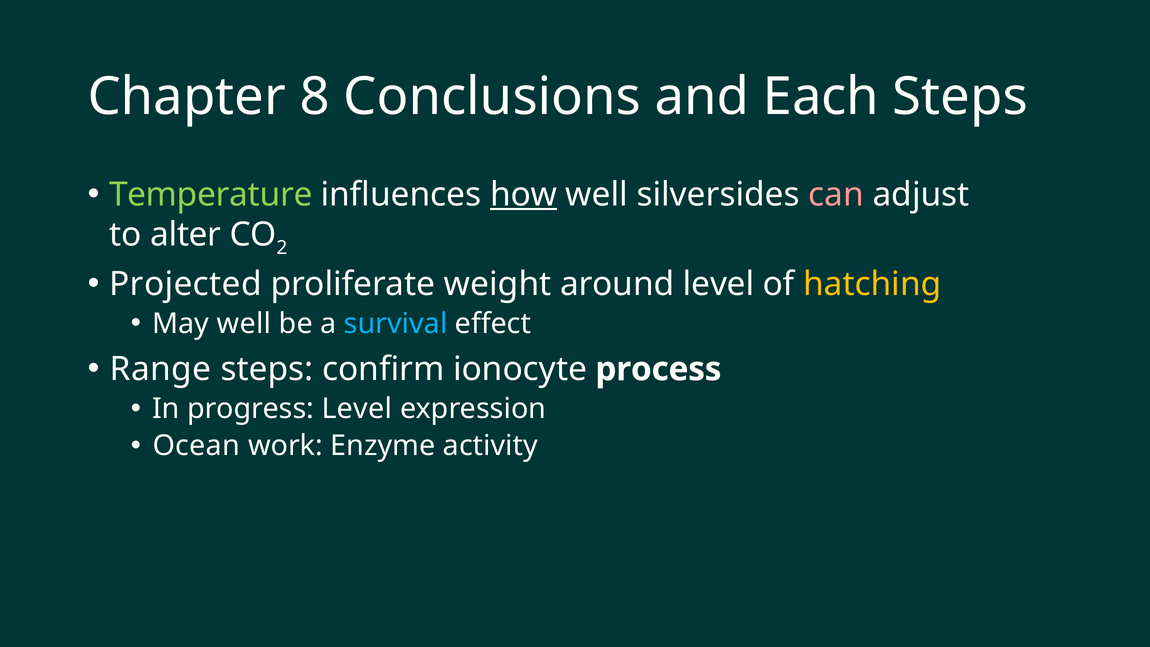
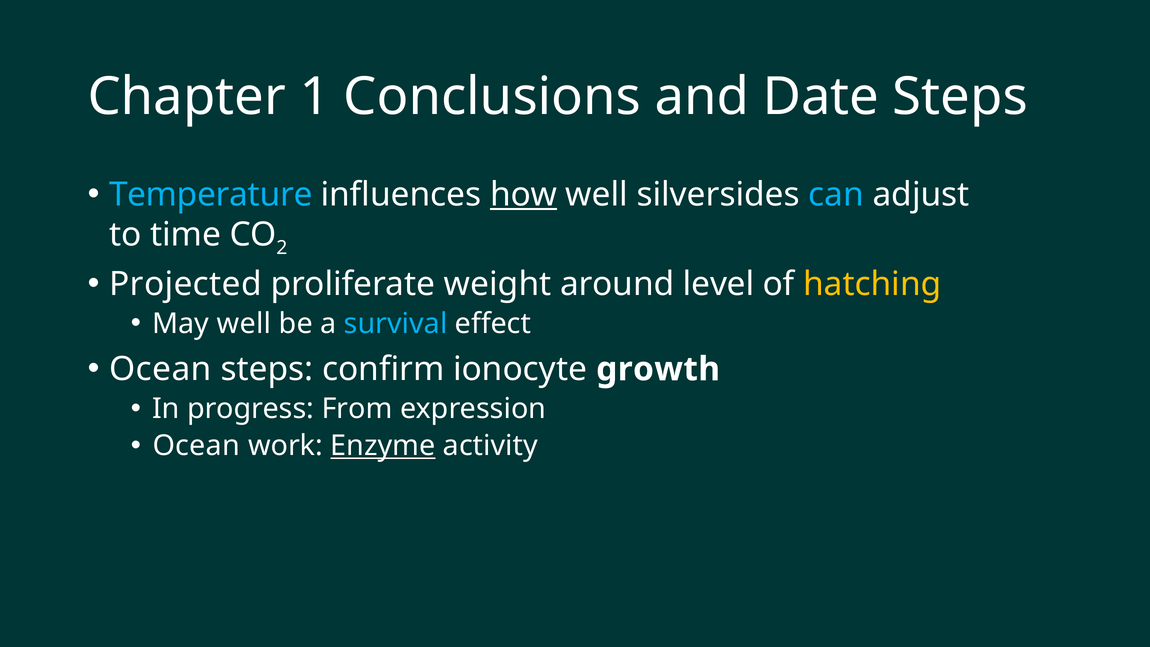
8: 8 -> 1
Each: Each -> Date
Temperature colour: light green -> light blue
can colour: pink -> light blue
alter: alter -> time
Range at (161, 369): Range -> Ocean
process: process -> growth
progress Level: Level -> From
Enzyme underline: none -> present
